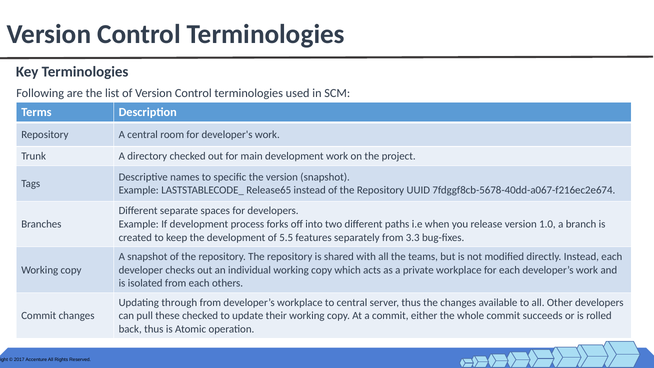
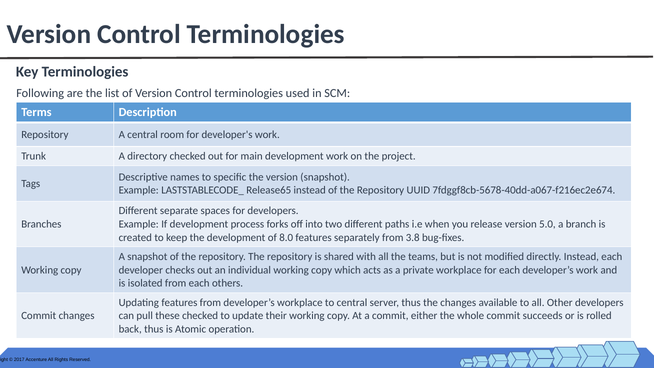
1.0: 1.0 -> 5.0
5.5: 5.5 -> 8.0
3.3: 3.3 -> 3.8
Updating through: through -> features
